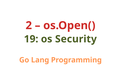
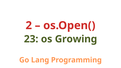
19: 19 -> 23
Security: Security -> Growing
